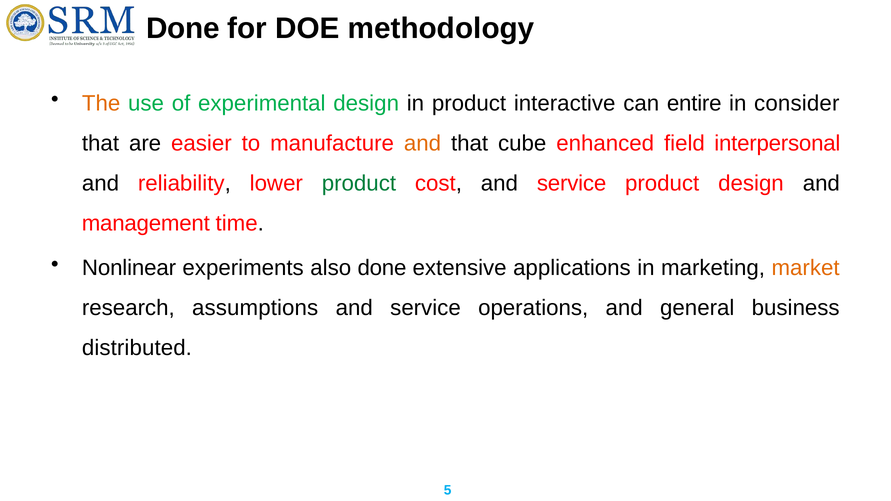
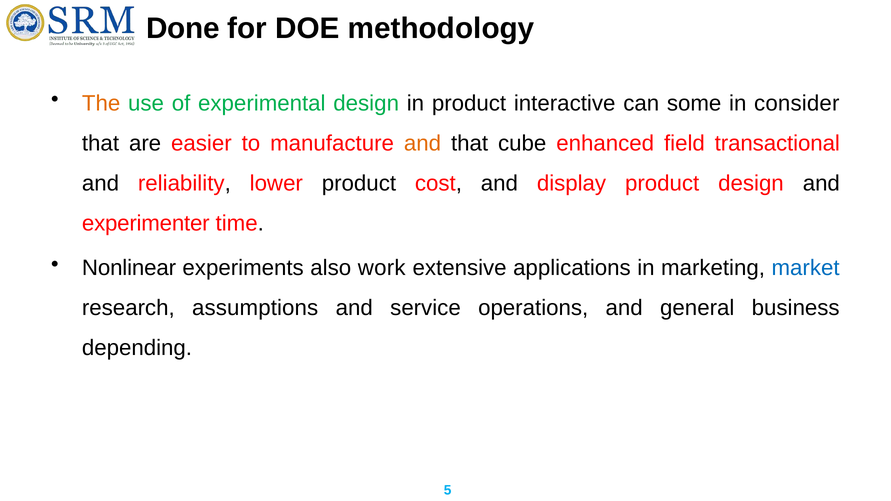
entire: entire -> some
interpersonal: interpersonal -> transactional
product at (359, 183) colour: green -> black
cost and service: service -> display
management: management -> experimenter
also done: done -> work
market colour: orange -> blue
distributed: distributed -> depending
